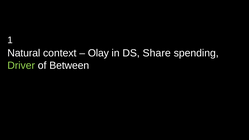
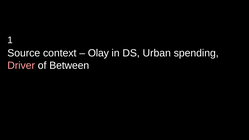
Natural: Natural -> Source
Share: Share -> Urban
Driver colour: light green -> pink
